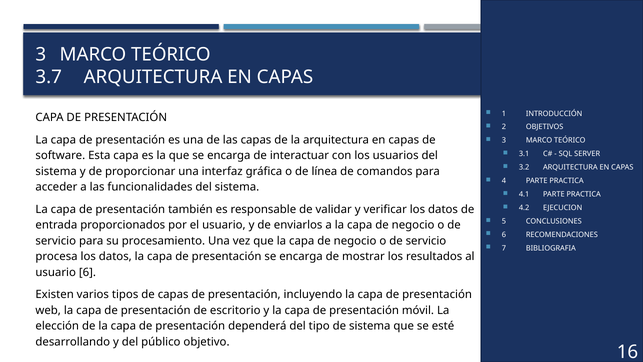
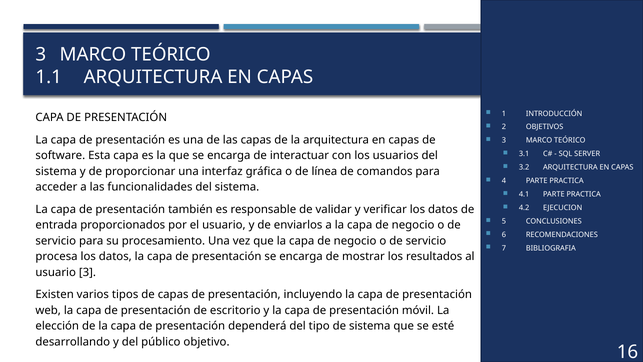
3.7: 3.7 -> 1.1
usuario 6: 6 -> 3
